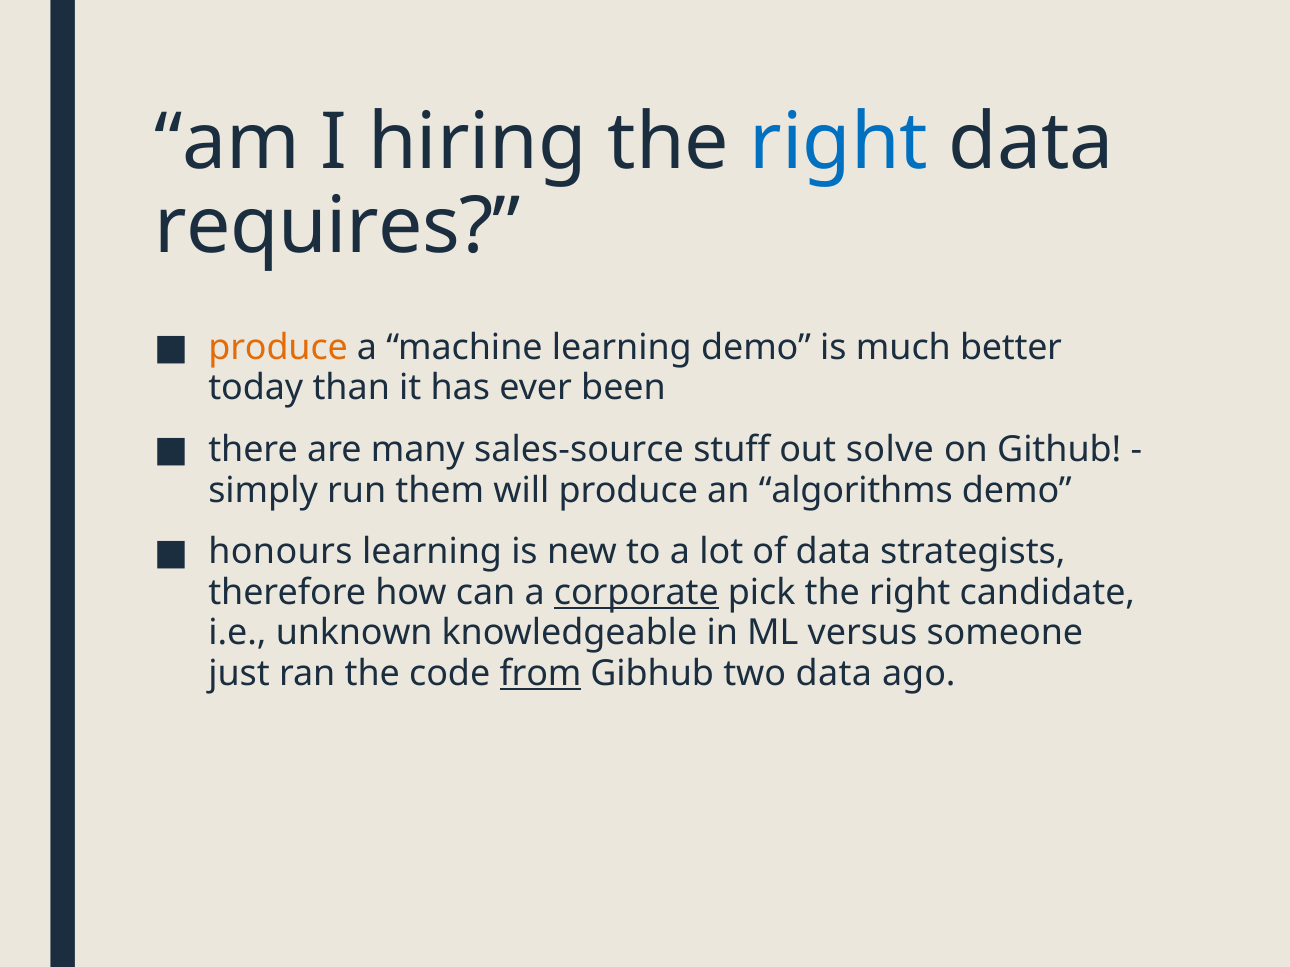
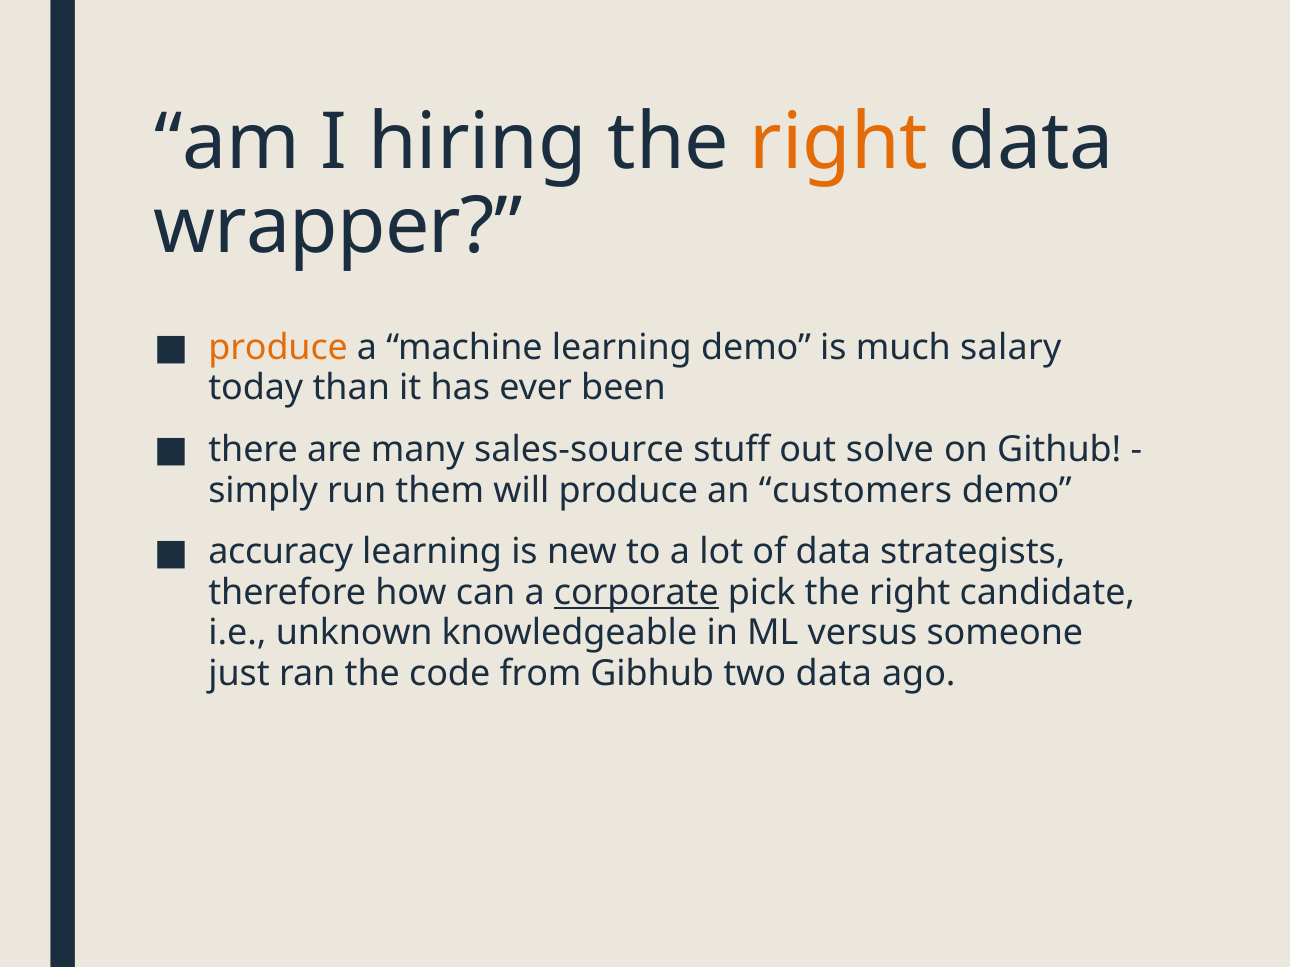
right at (839, 143) colour: blue -> orange
requires: requires -> wrapper
better: better -> salary
algorithms: algorithms -> customers
honours: honours -> accuracy
from underline: present -> none
